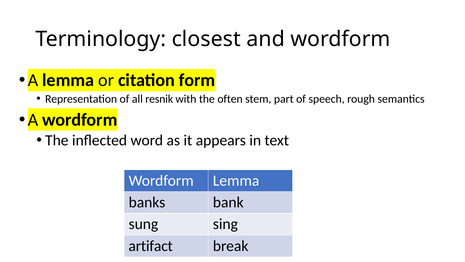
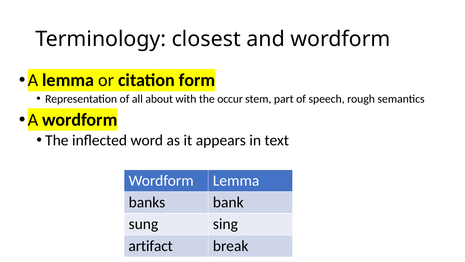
resnik: resnik -> about
often: often -> occur
